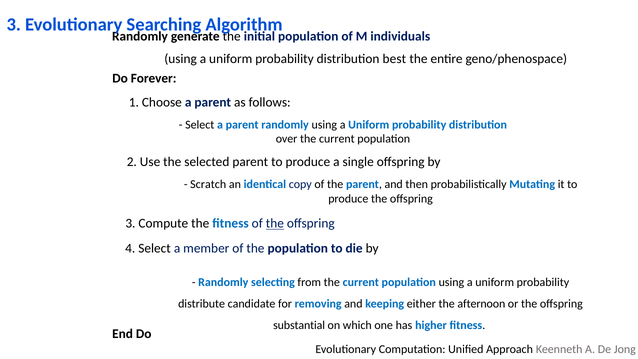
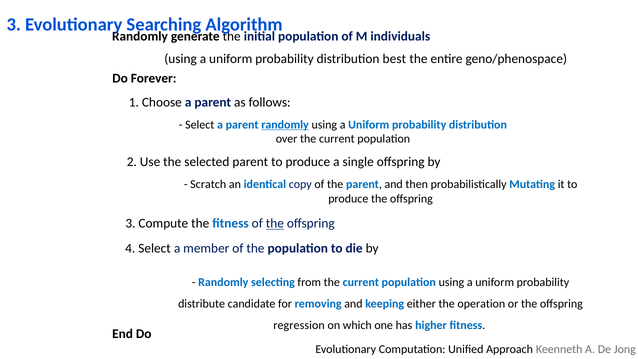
randomly at (285, 125) underline: none -> present
afternoon: afternoon -> operation
substantial: substantial -> regression
